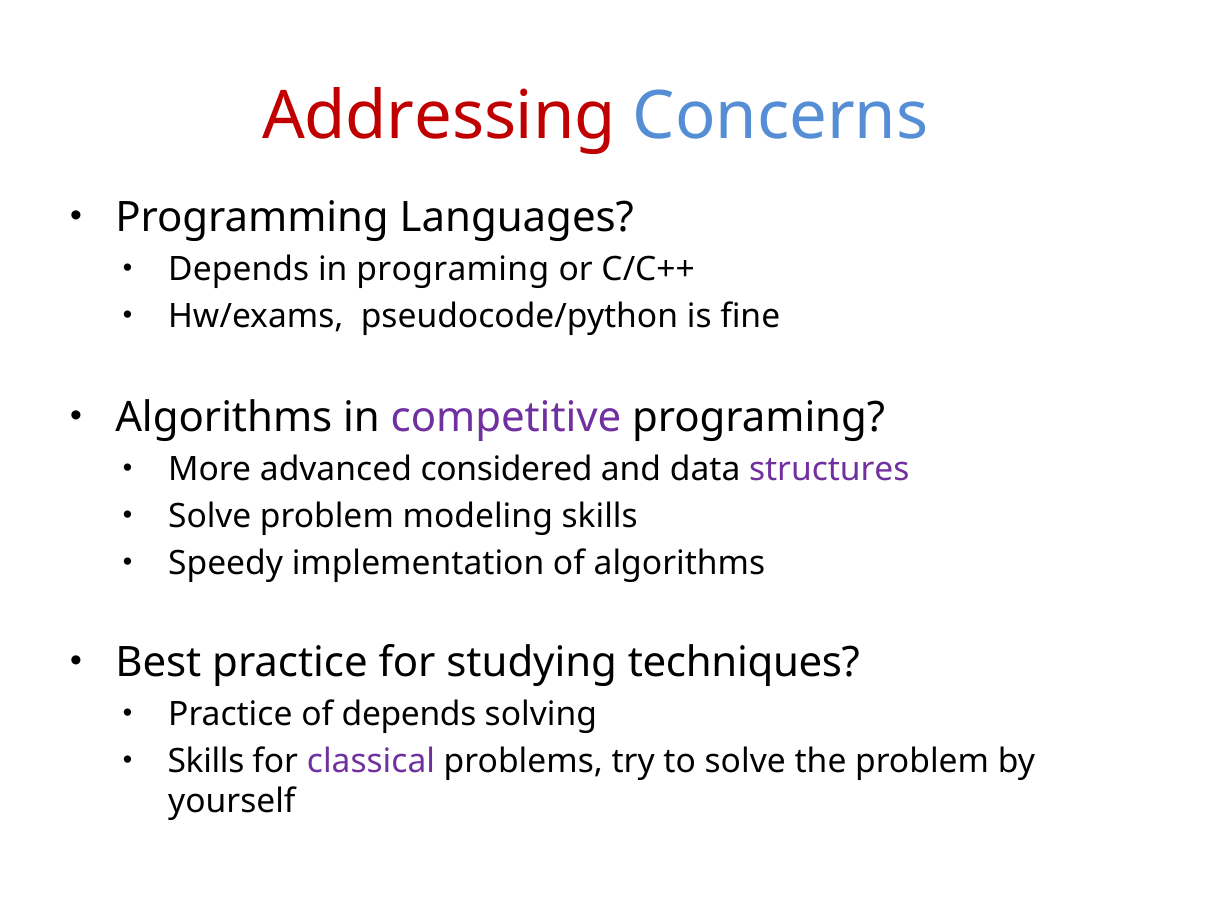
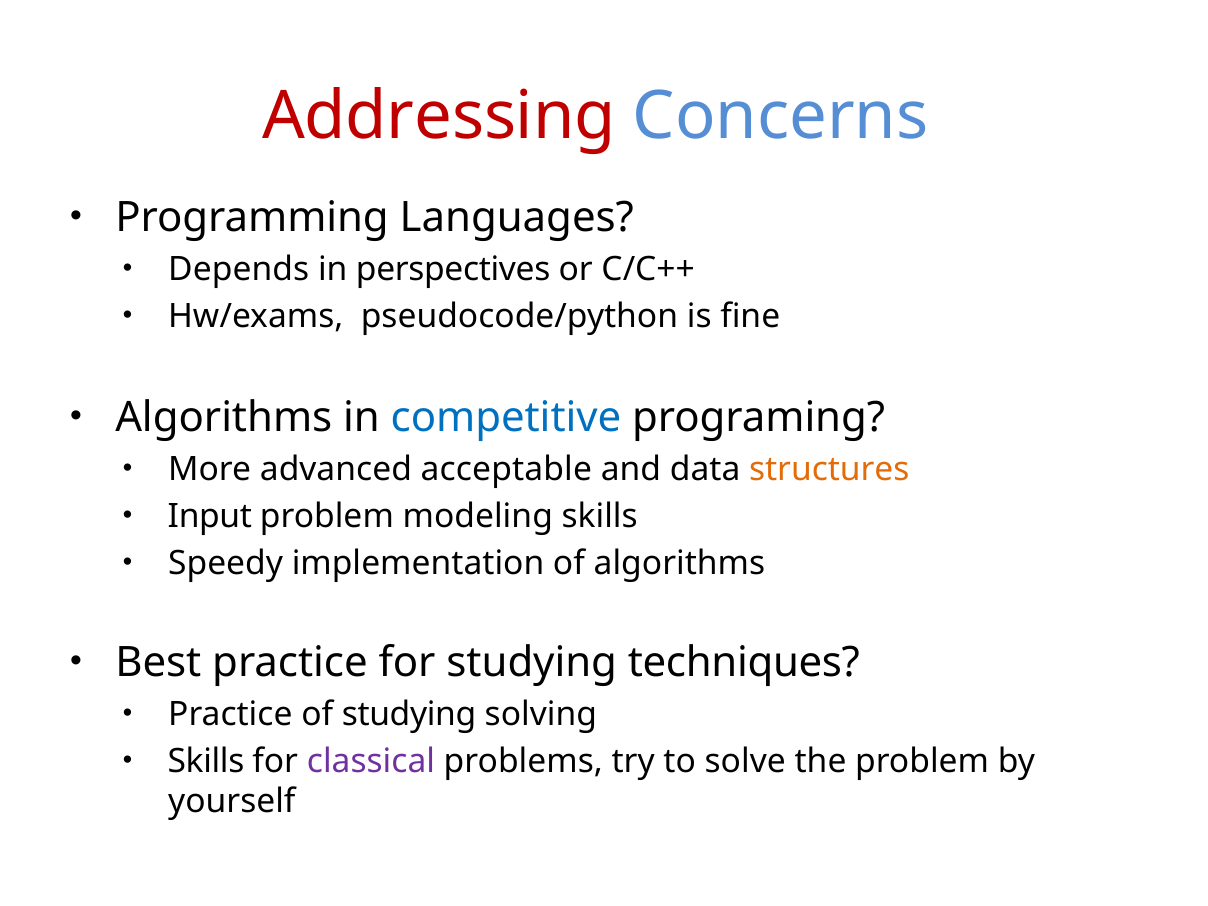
in programing: programing -> perspectives
competitive colour: purple -> blue
considered: considered -> acceptable
structures colour: purple -> orange
Solve at (210, 517): Solve -> Input
of depends: depends -> studying
